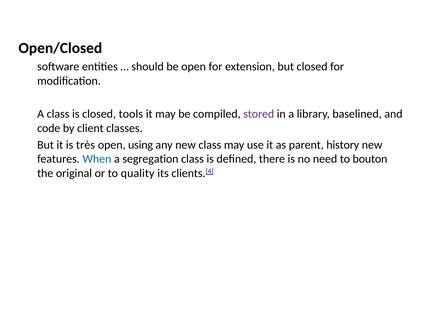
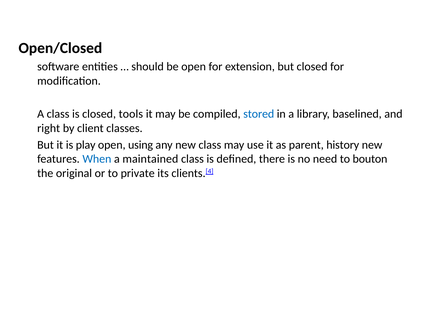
stored colour: purple -> blue
code: code -> right
très: très -> play
segregation: segregation -> maintained
quality: quality -> private
